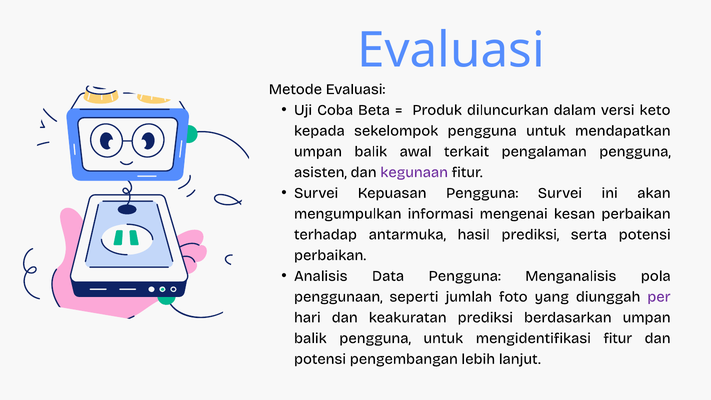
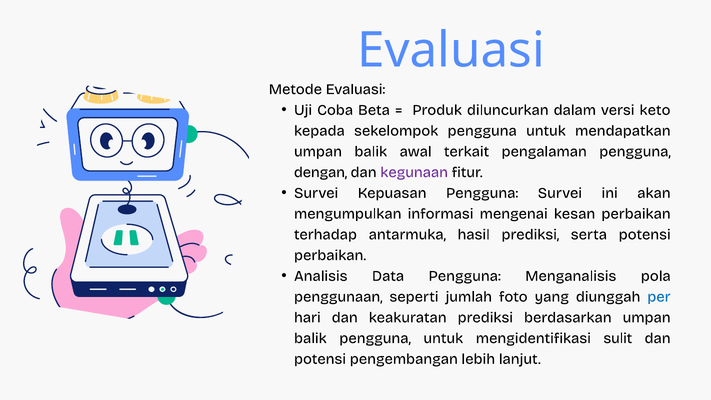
asisten: asisten -> dengan
per colour: purple -> blue
mengidentifikasi fitur: fitur -> sulit
